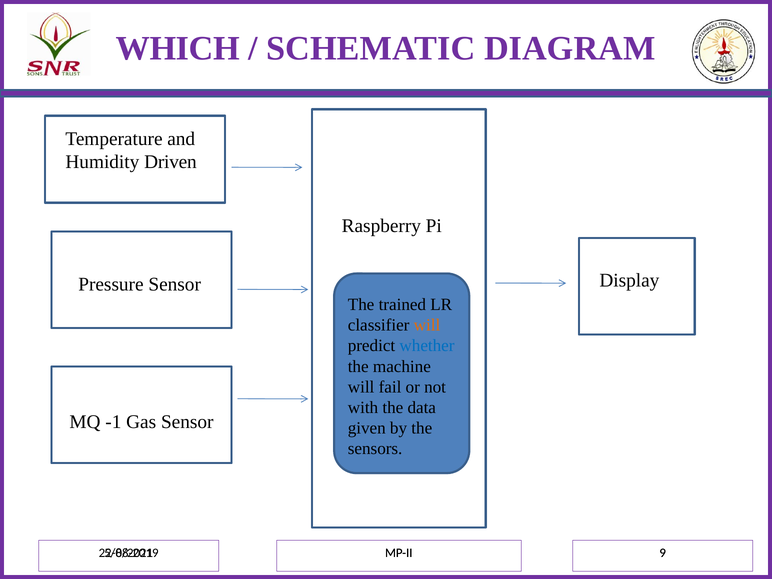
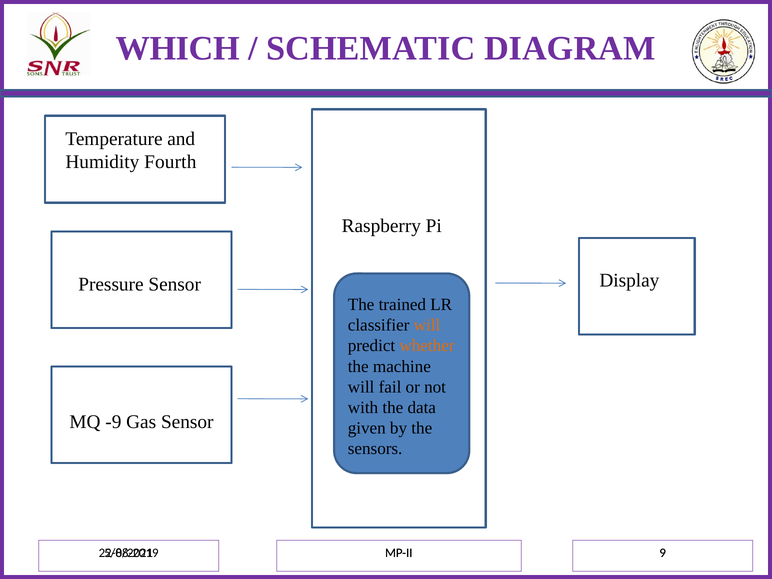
Driven: Driven -> Fourth
whether colour: blue -> orange
-1: -1 -> -9
